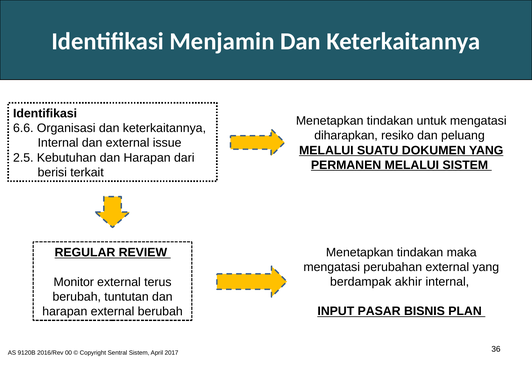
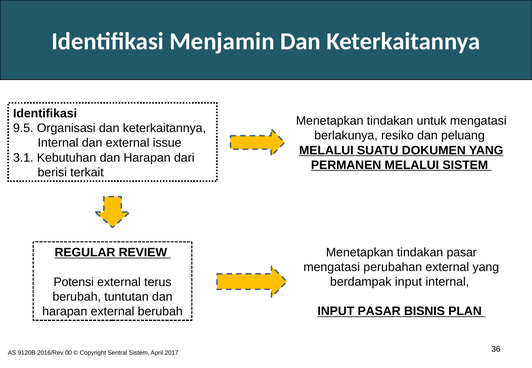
6.6: 6.6 -> 9.5
diharapkan: diharapkan -> berlakunya
2.5: 2.5 -> 3.1
tindakan maka: maka -> pasar
berdampak akhir: akhir -> input
Monitor: Monitor -> Potensi
